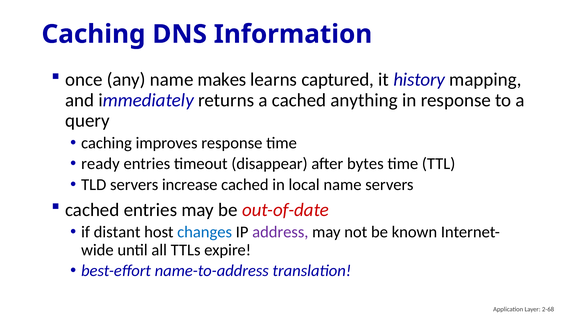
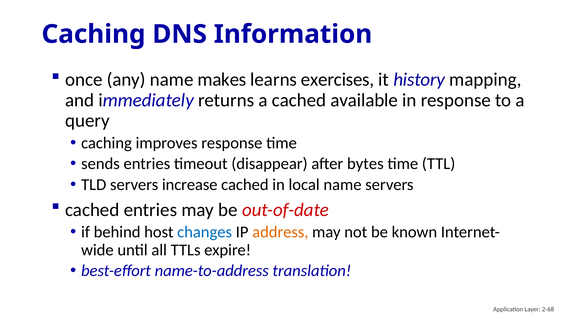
captured: captured -> exercises
anything: anything -> available
ready: ready -> sends
distant: distant -> behind
address colour: purple -> orange
